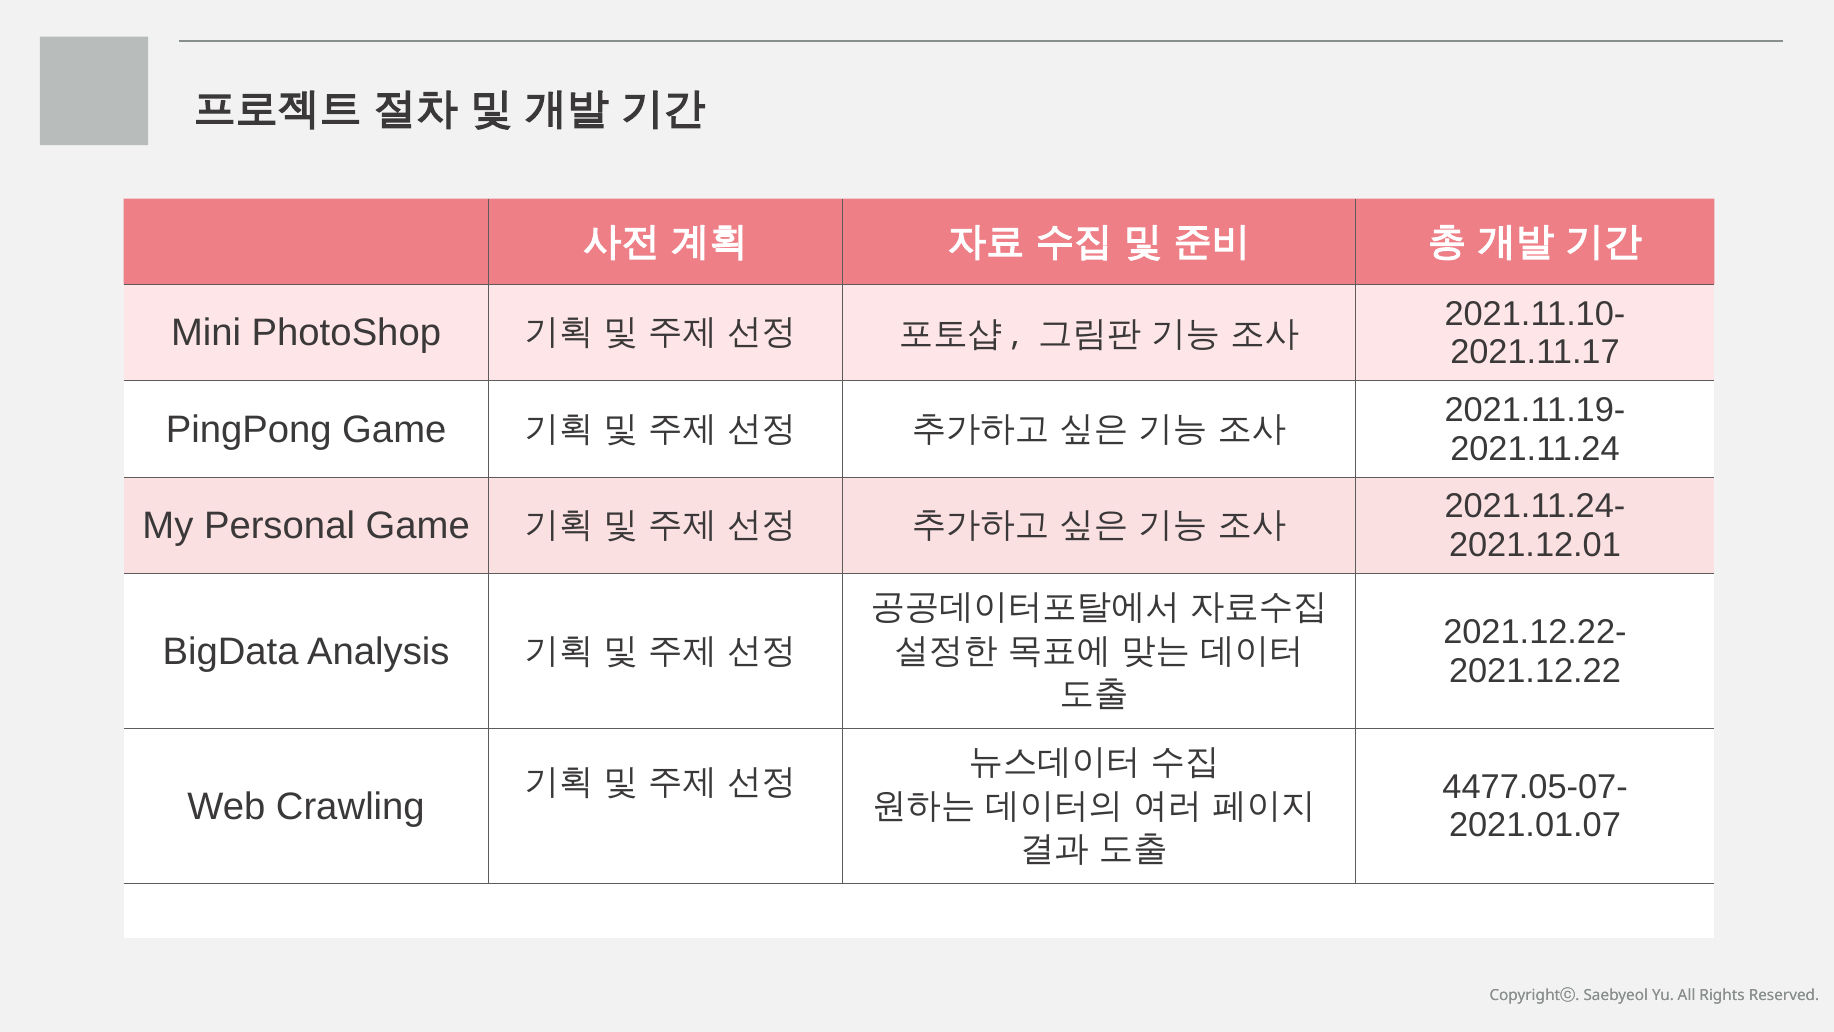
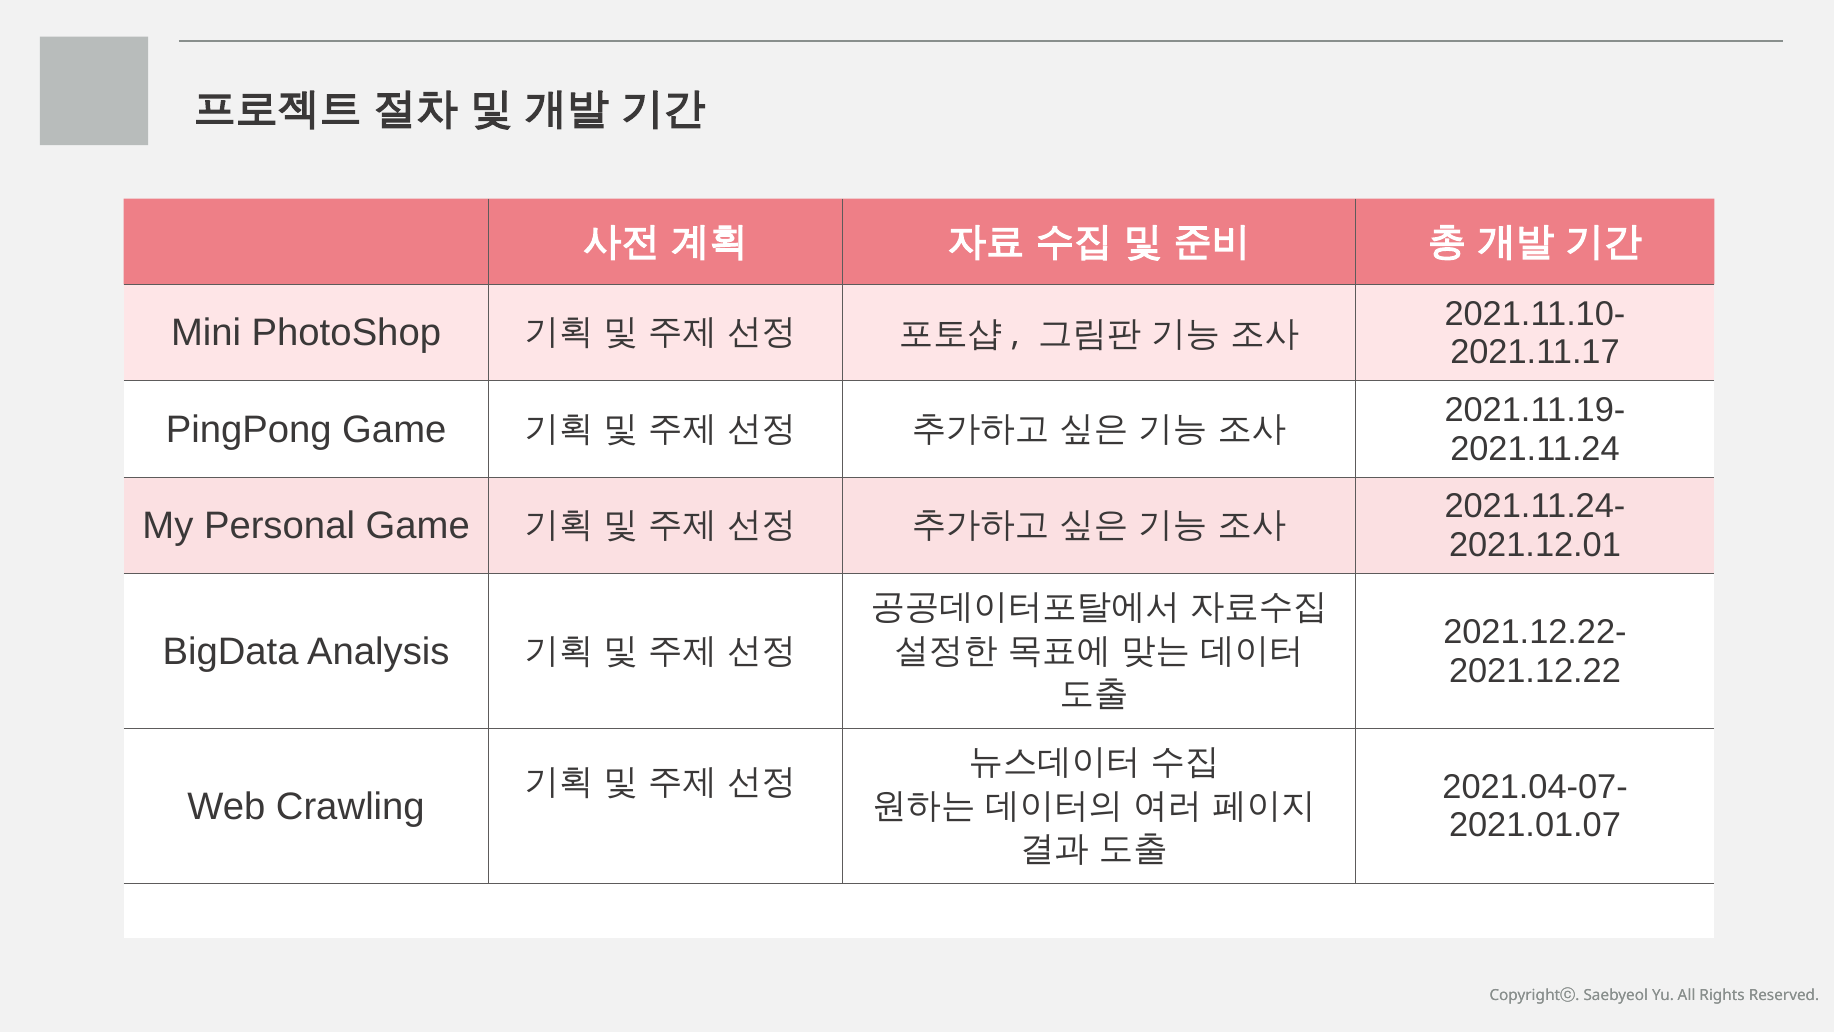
4477.05-07-: 4477.05-07- -> 2021.04-07-
